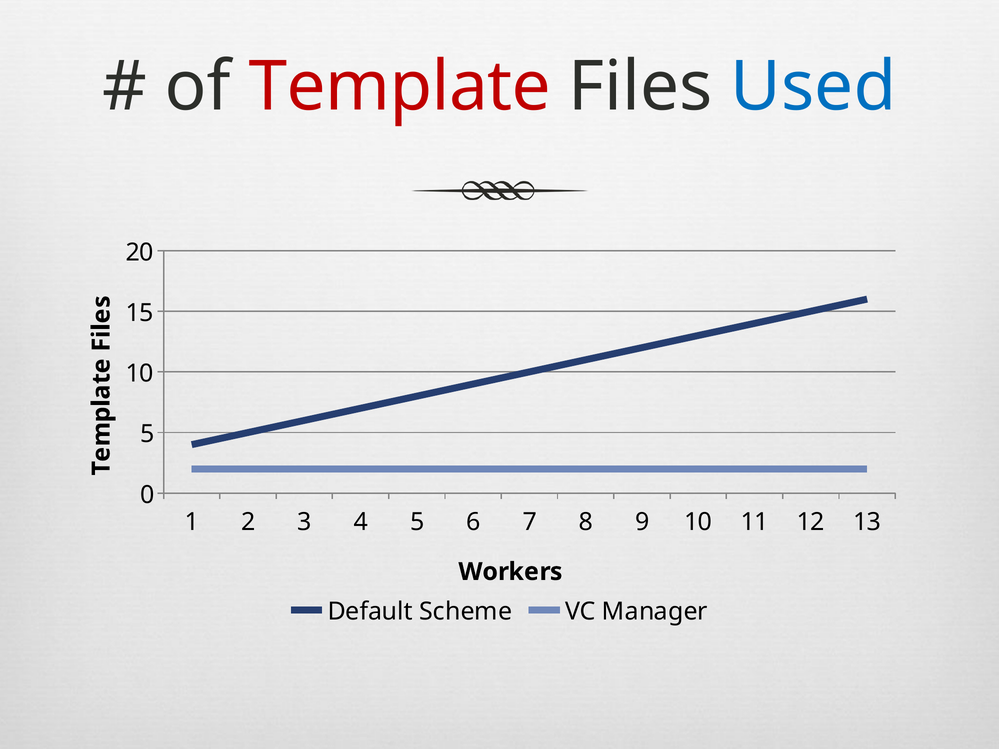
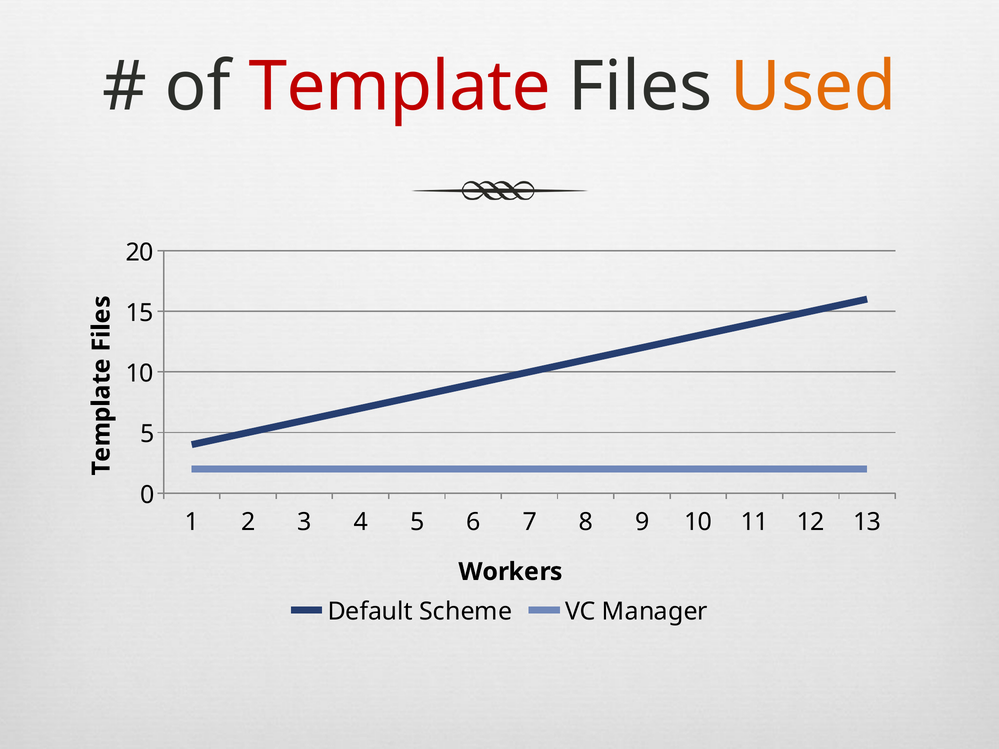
Used colour: blue -> orange
